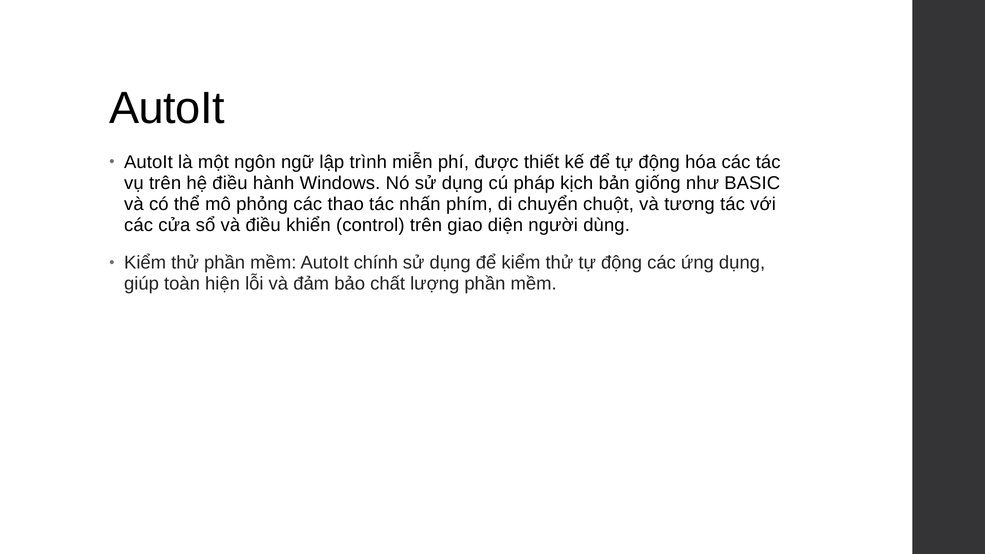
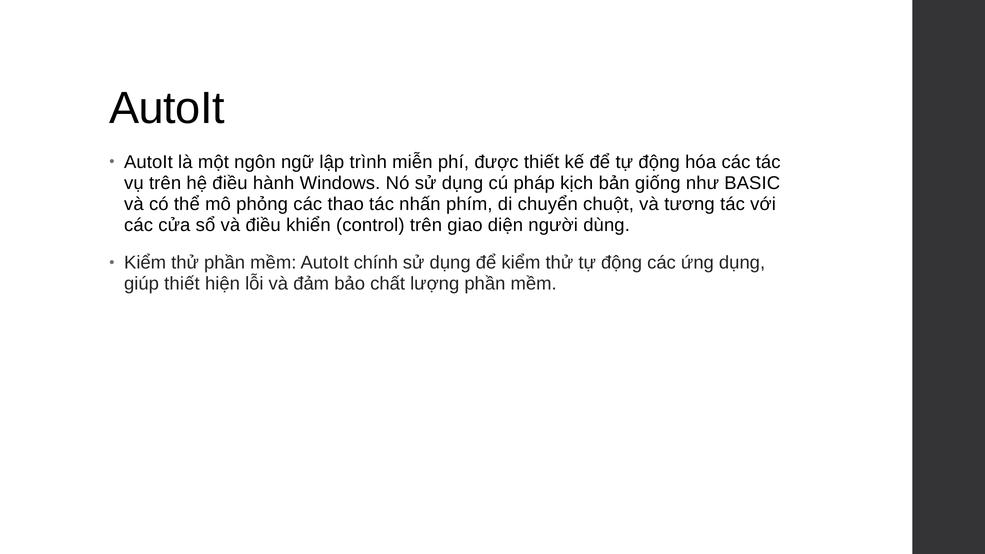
giúp toàn: toàn -> thiết
